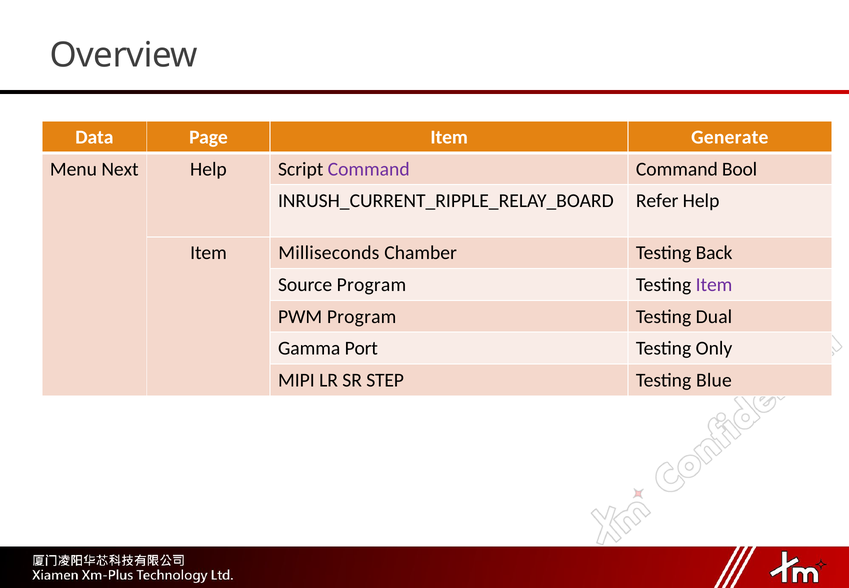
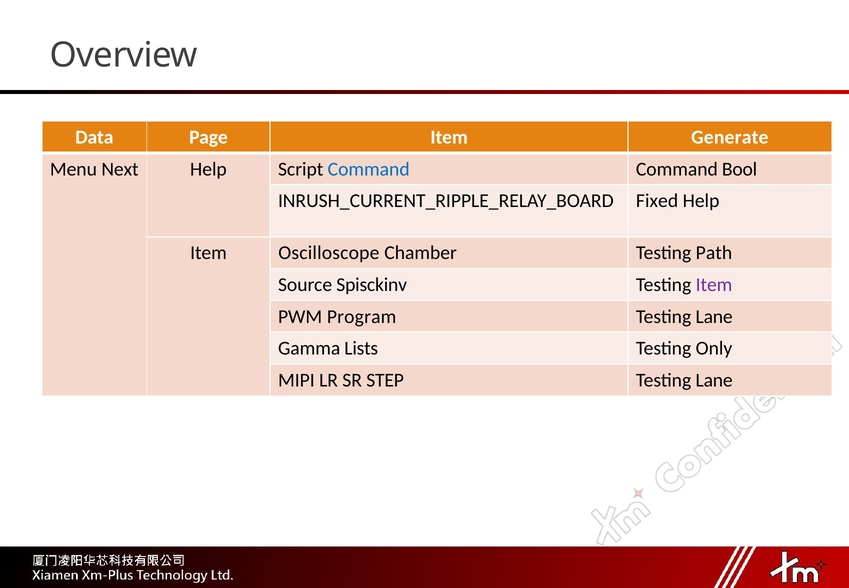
Command at (369, 169) colour: purple -> blue
Refer: Refer -> Fixed
Milliseconds: Milliseconds -> Oscilloscope
Back: Back -> Path
Source Program: Program -> Spisckinv
Dual at (714, 316): Dual -> Lane
Port: Port -> Lists
Blue at (714, 380): Blue -> Lane
